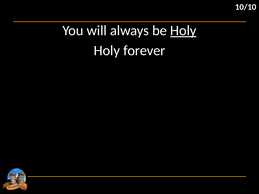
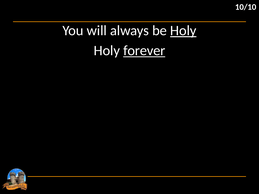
forever underline: none -> present
